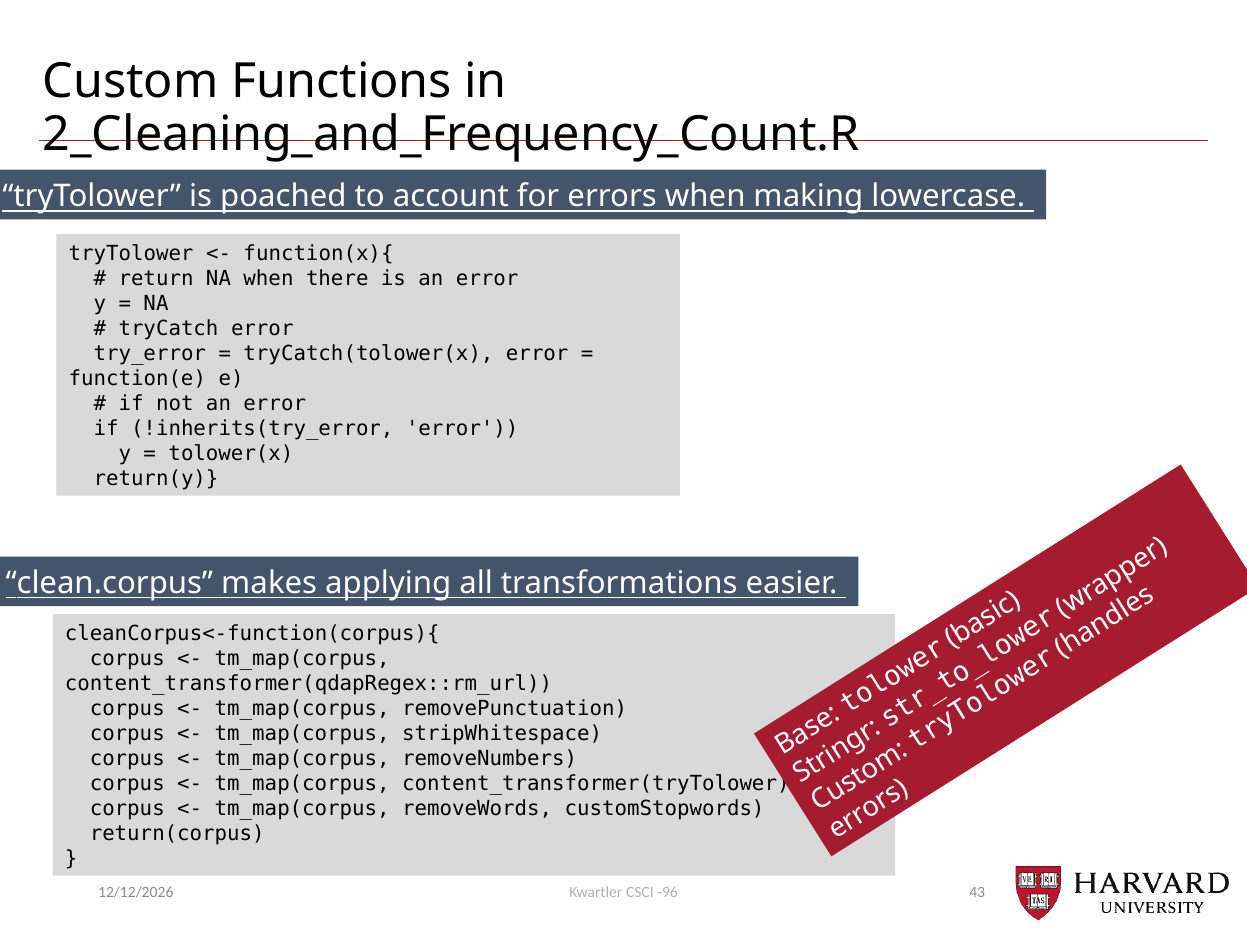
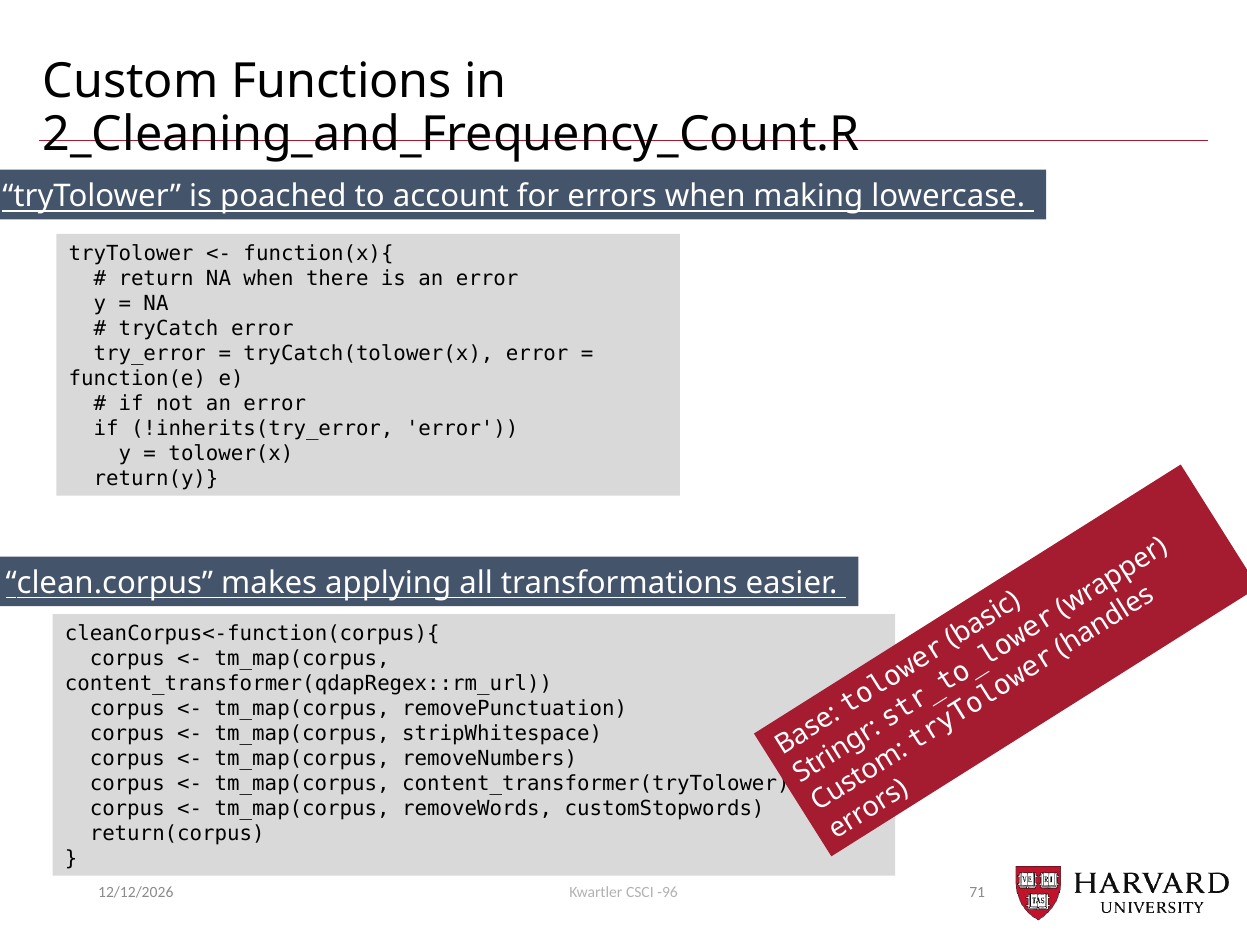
43: 43 -> 71
